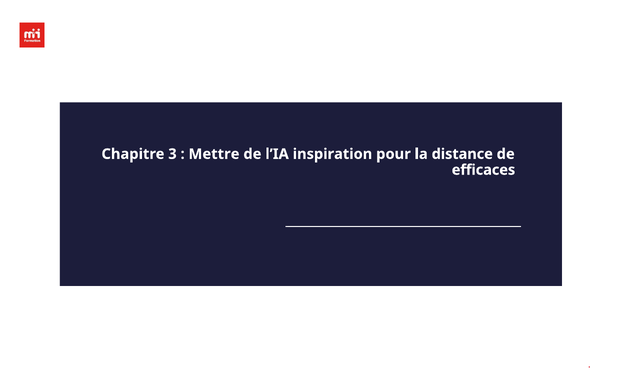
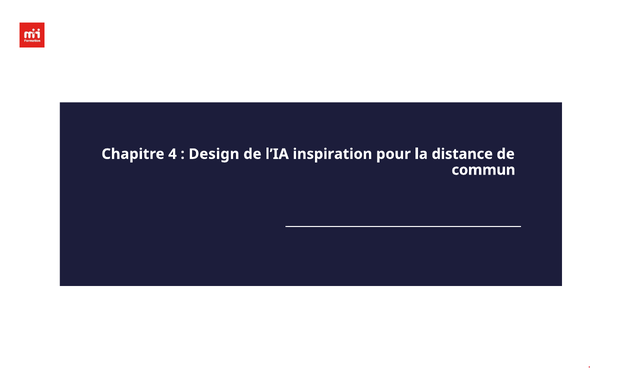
3: 3 -> 4
Mettre: Mettre -> Design
efficaces: efficaces -> commun
